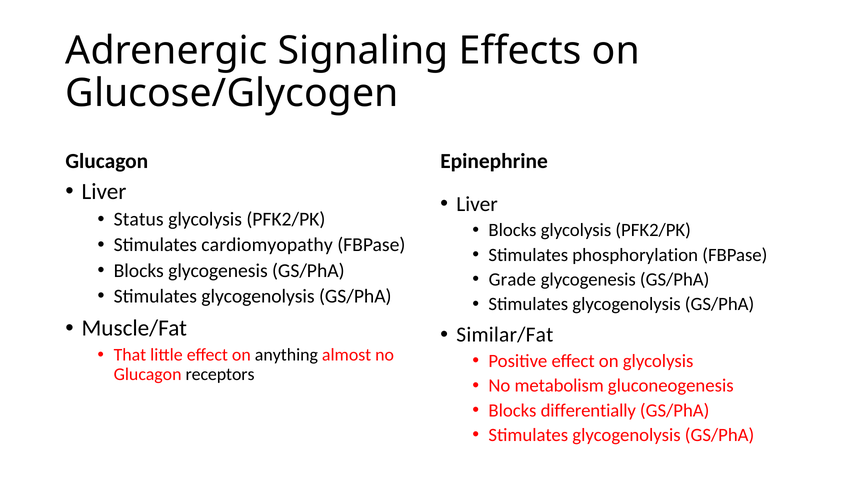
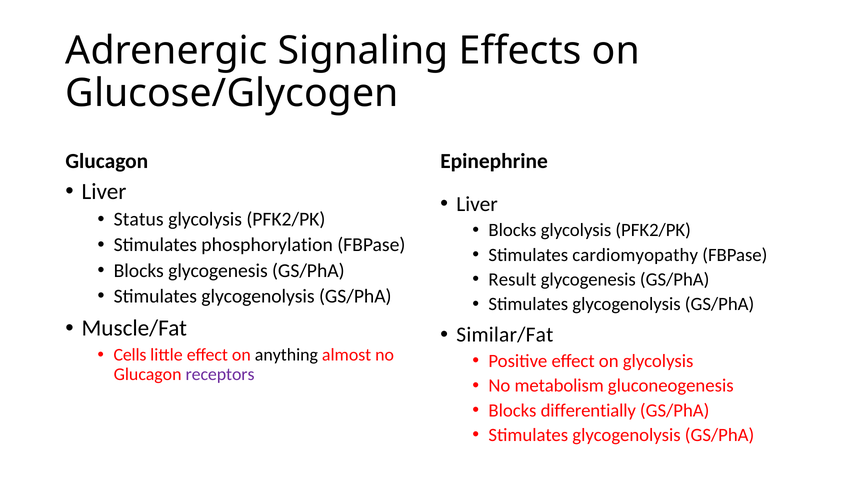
cardiomyopathy: cardiomyopathy -> phosphorylation
phosphorylation: phosphorylation -> cardiomyopathy
Grade: Grade -> Result
That: That -> Cells
receptors colour: black -> purple
